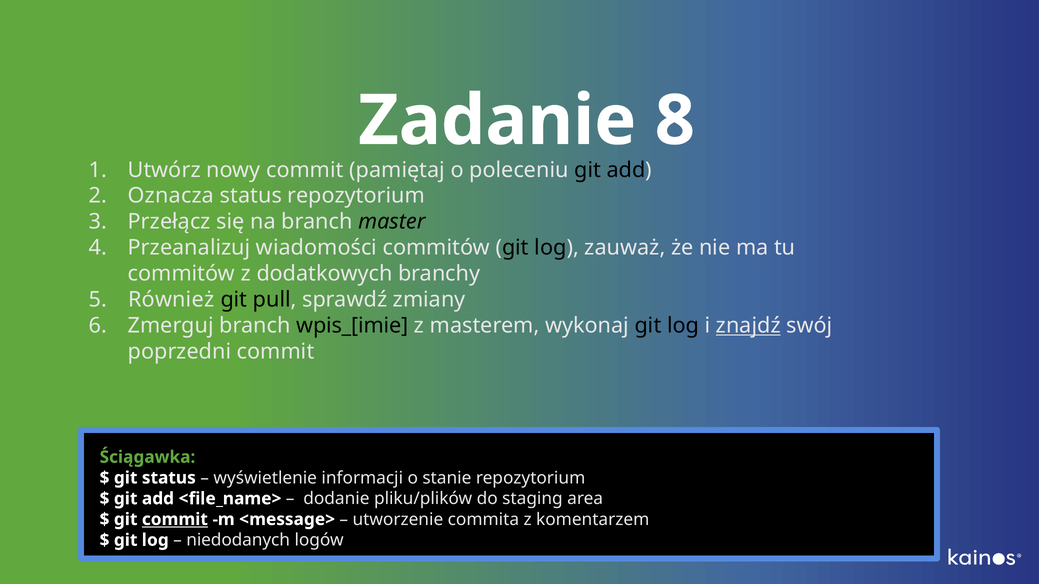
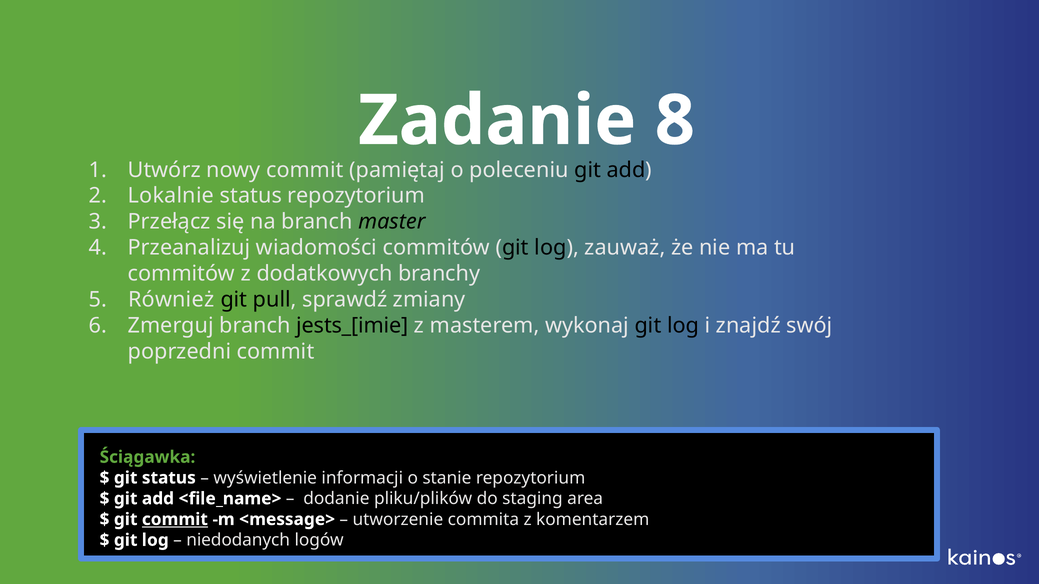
Oznacza: Oznacza -> Lokalnie
wpis_[imie: wpis_[imie -> jests_[imie
znajdź underline: present -> none
